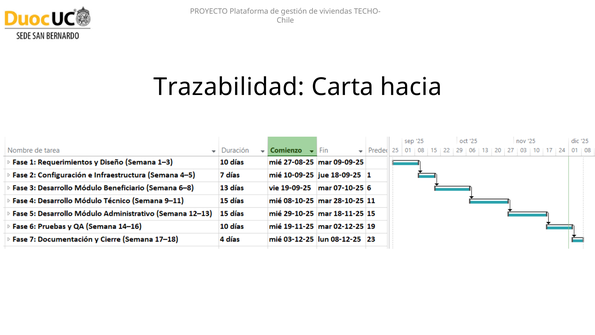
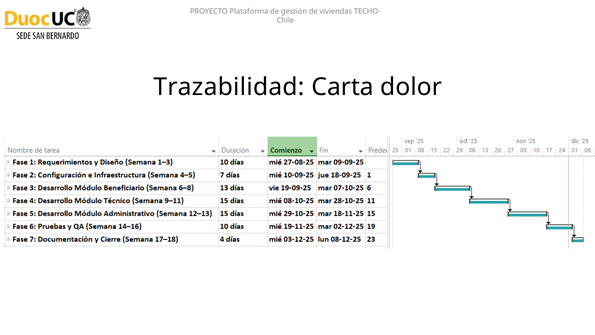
hacia: hacia -> dolor
